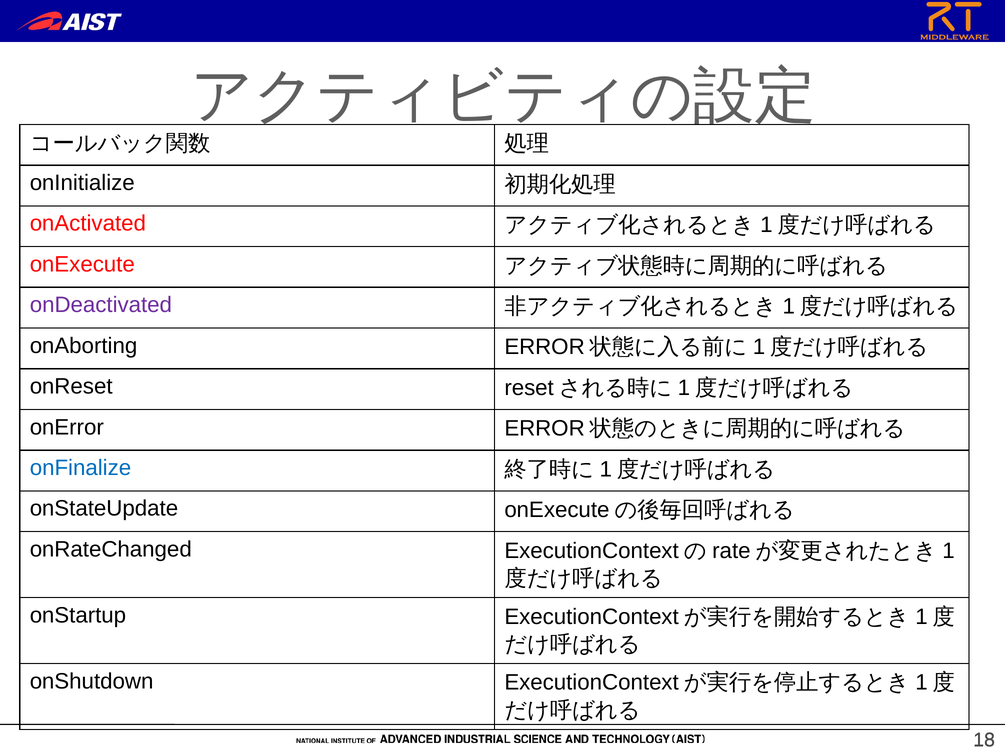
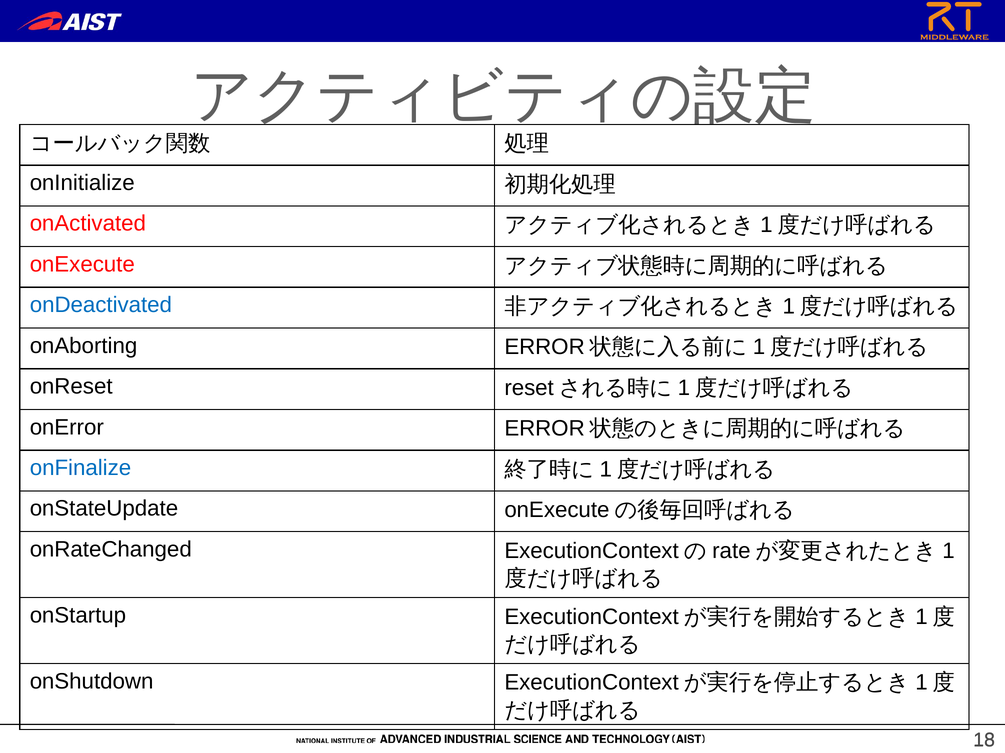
onDeactivated colour: purple -> blue
